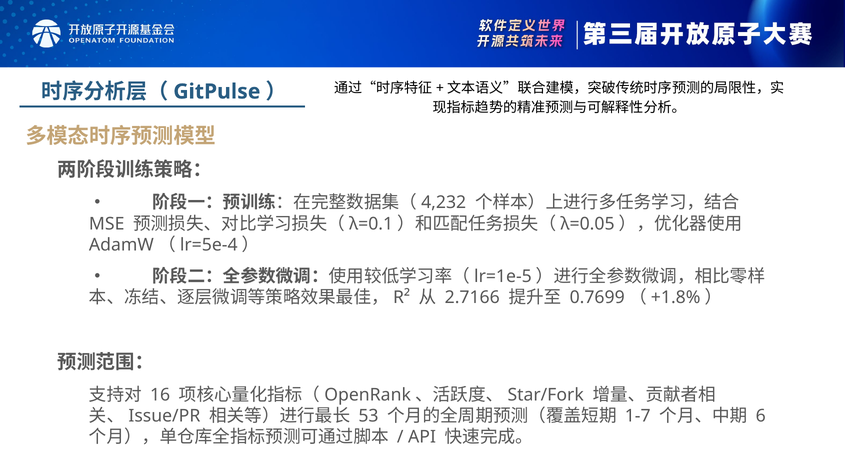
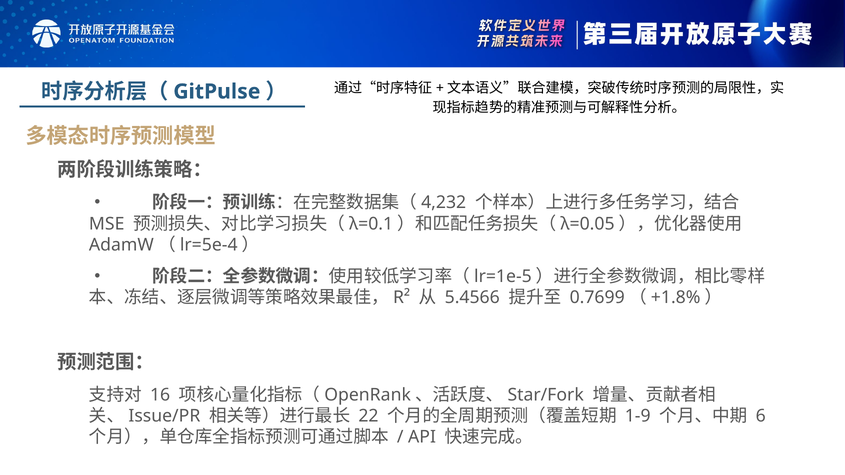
2.7166: 2.7166 -> 5.4566
53: 53 -> 22
1-7: 1-7 -> 1-9
